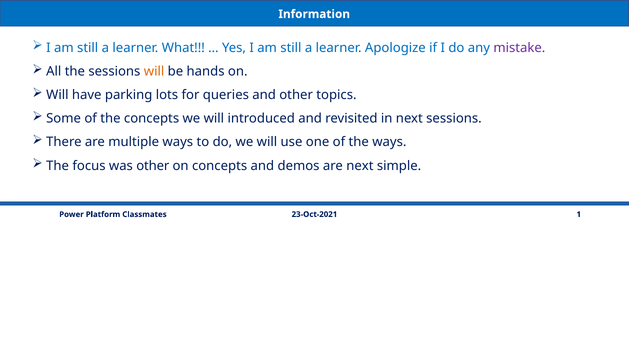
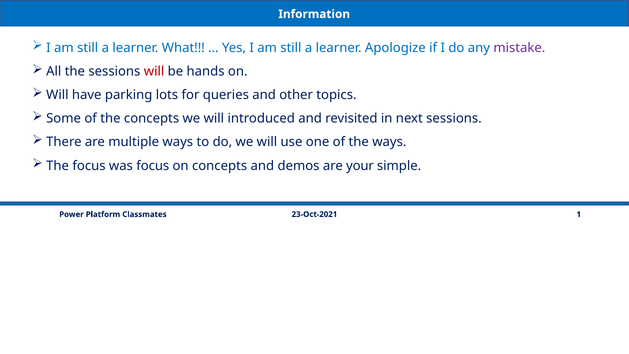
will at (154, 71) colour: orange -> red
was other: other -> focus
are next: next -> your
